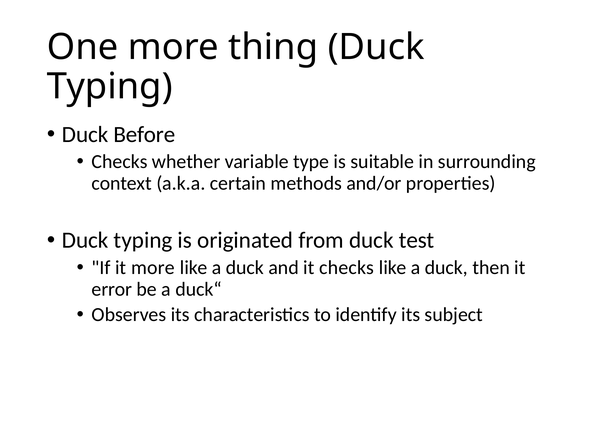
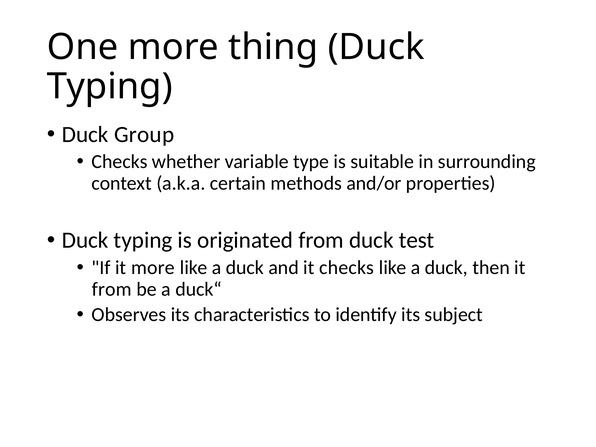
Before: Before -> Group
error at (112, 289): error -> from
